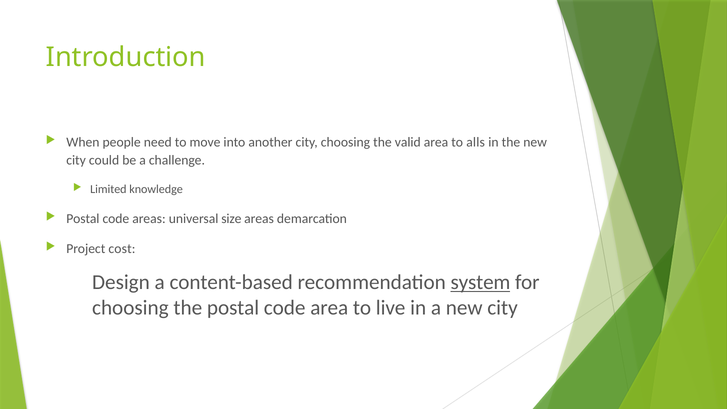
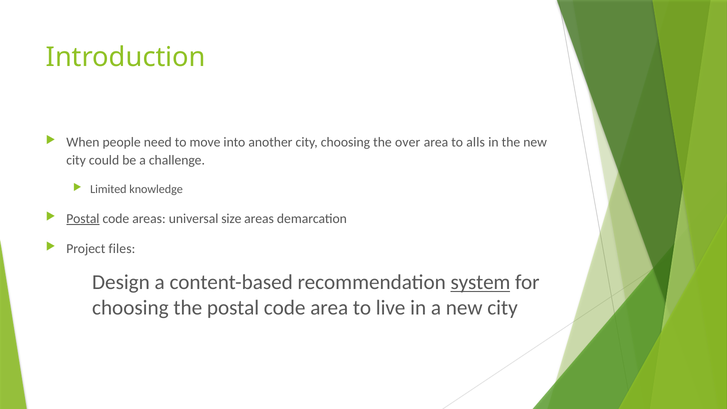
valid: valid -> over
Postal at (83, 219) underline: none -> present
cost: cost -> files
